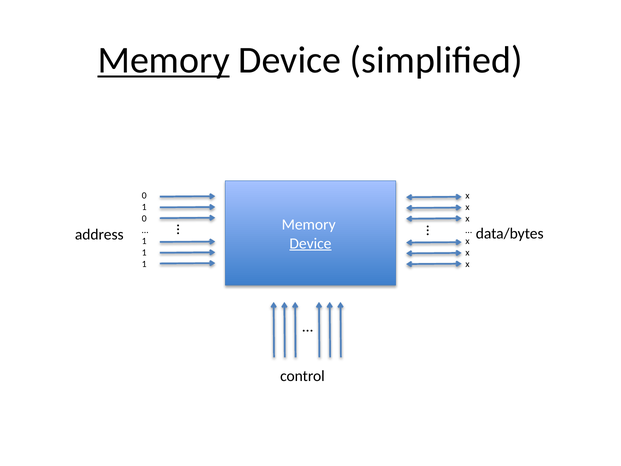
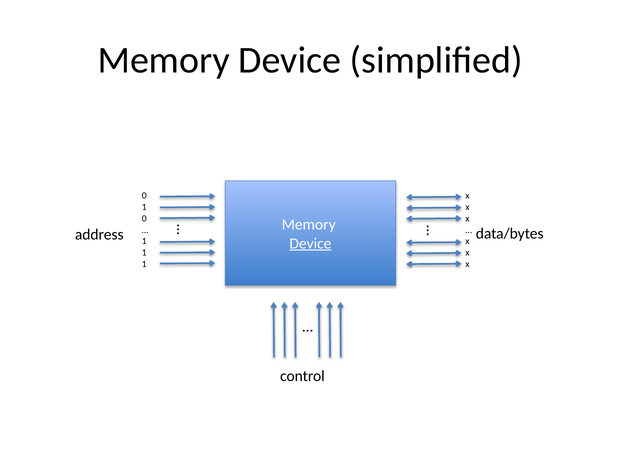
Memory at (164, 60) underline: present -> none
